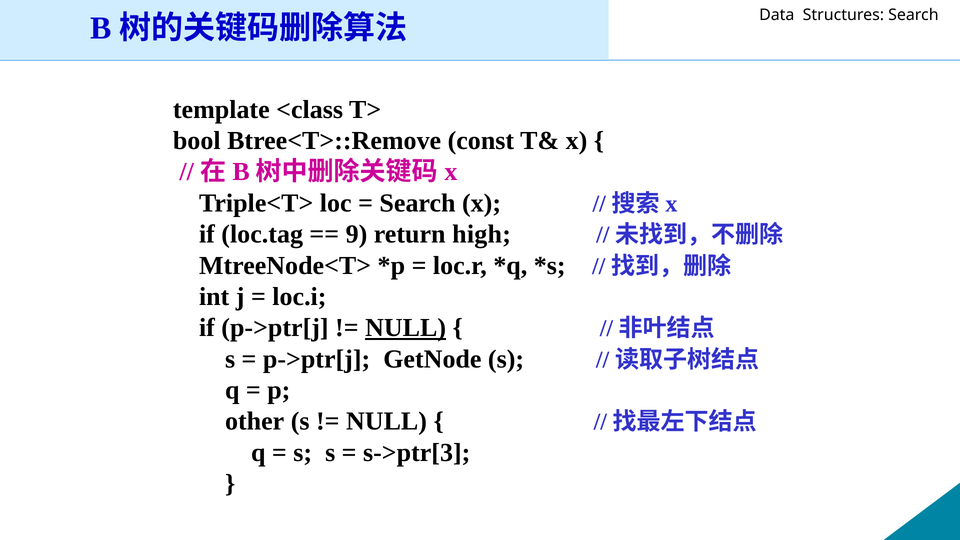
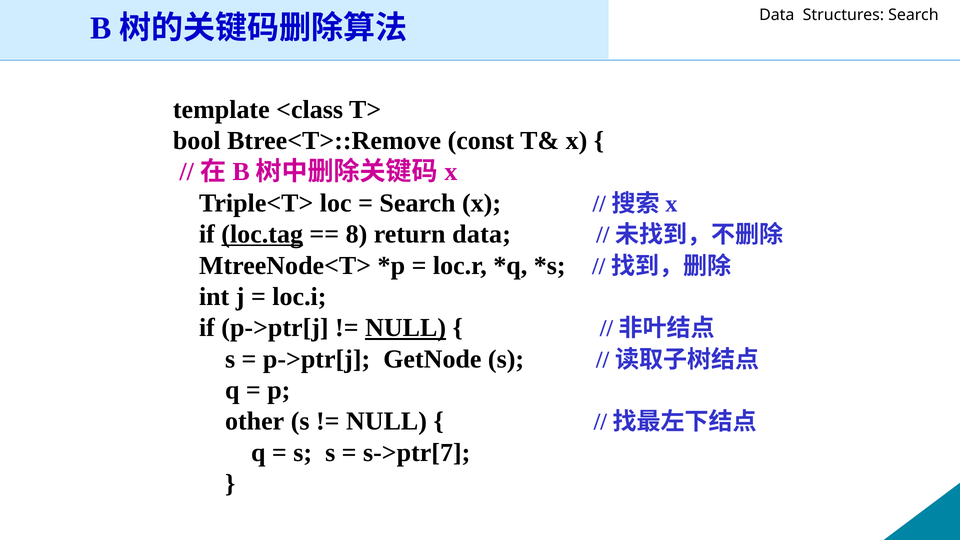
loc.tag underline: none -> present
9: 9 -> 8
return high: high -> data
s->ptr[3: s->ptr[3 -> s->ptr[7
